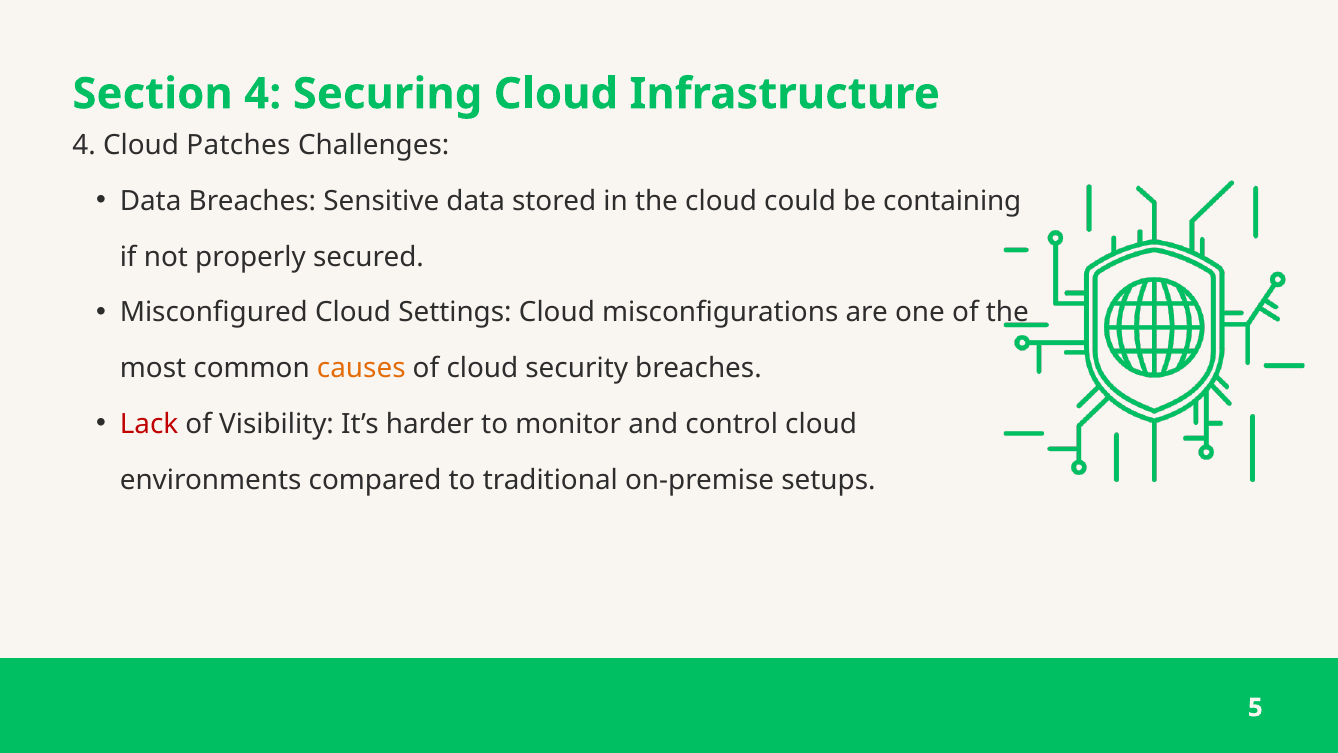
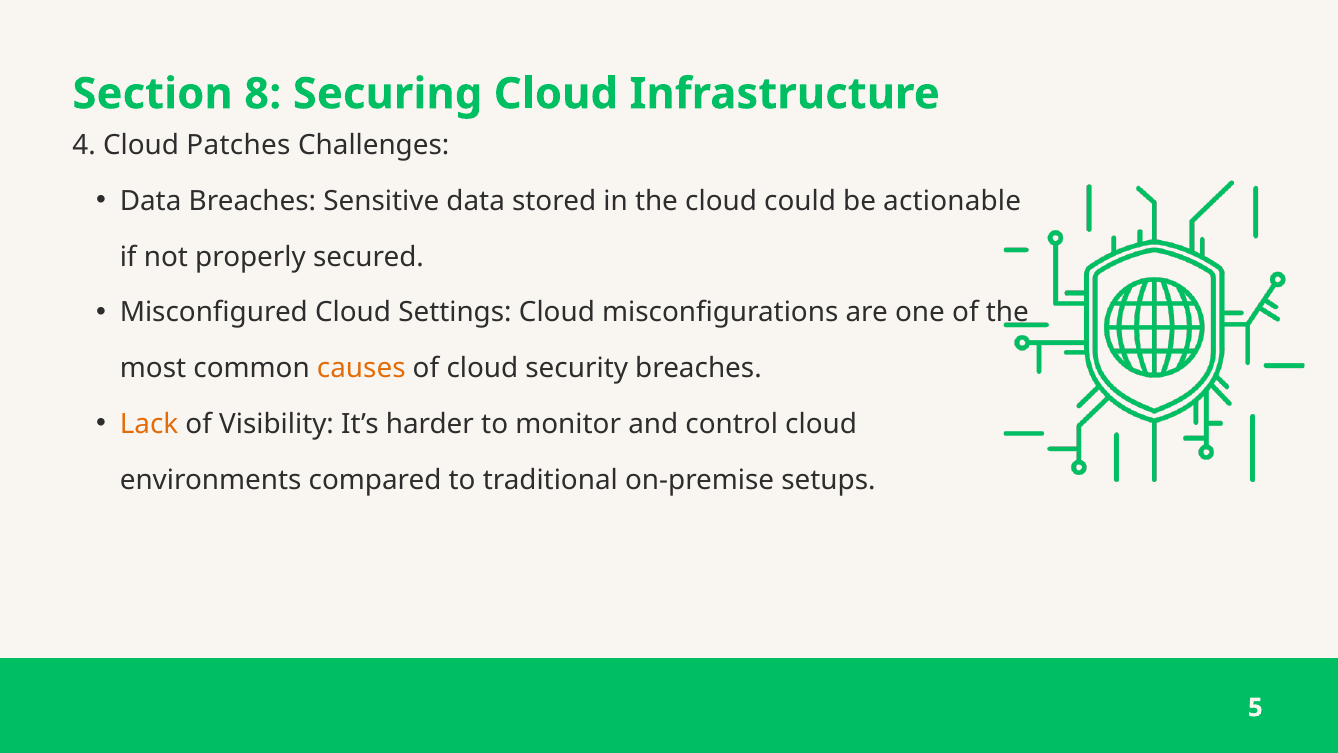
Section 4: 4 -> 8
containing: containing -> actionable
Lack colour: red -> orange
